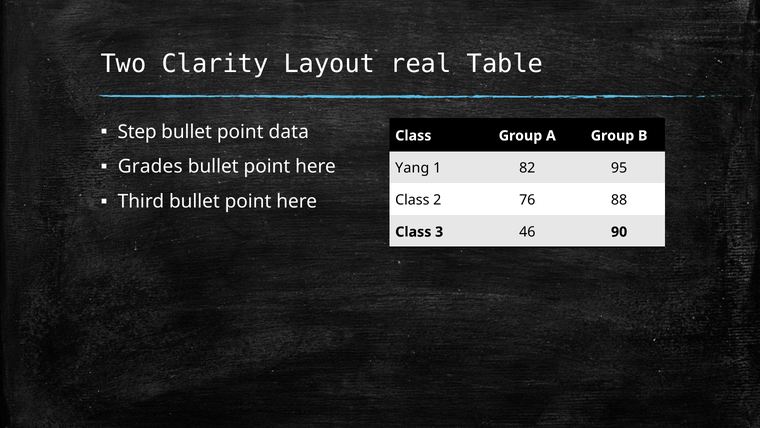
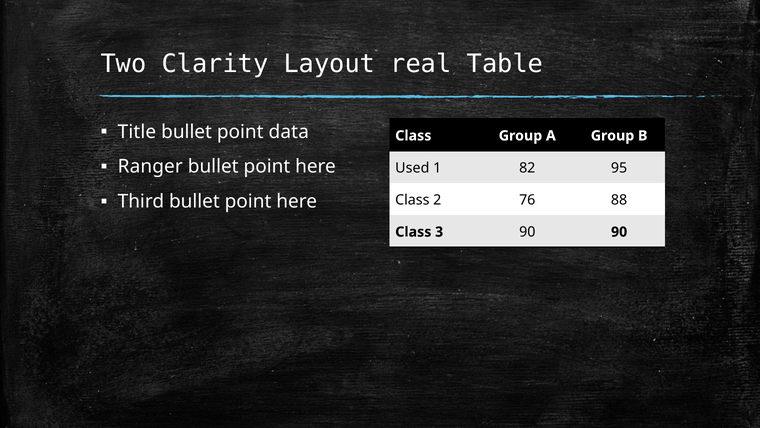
Step: Step -> Title
Grades: Grades -> Ranger
Yang: Yang -> Used
3 46: 46 -> 90
